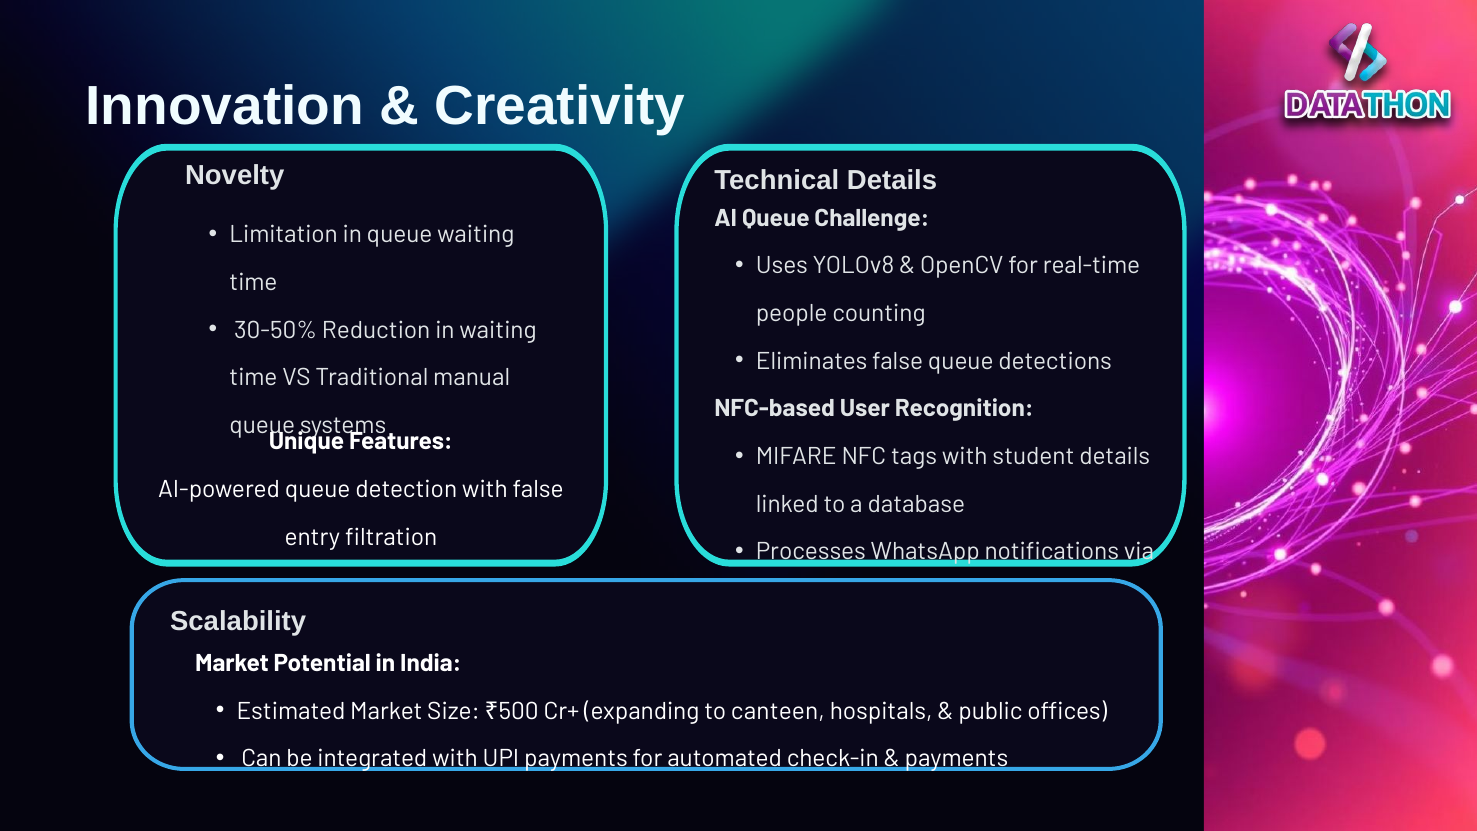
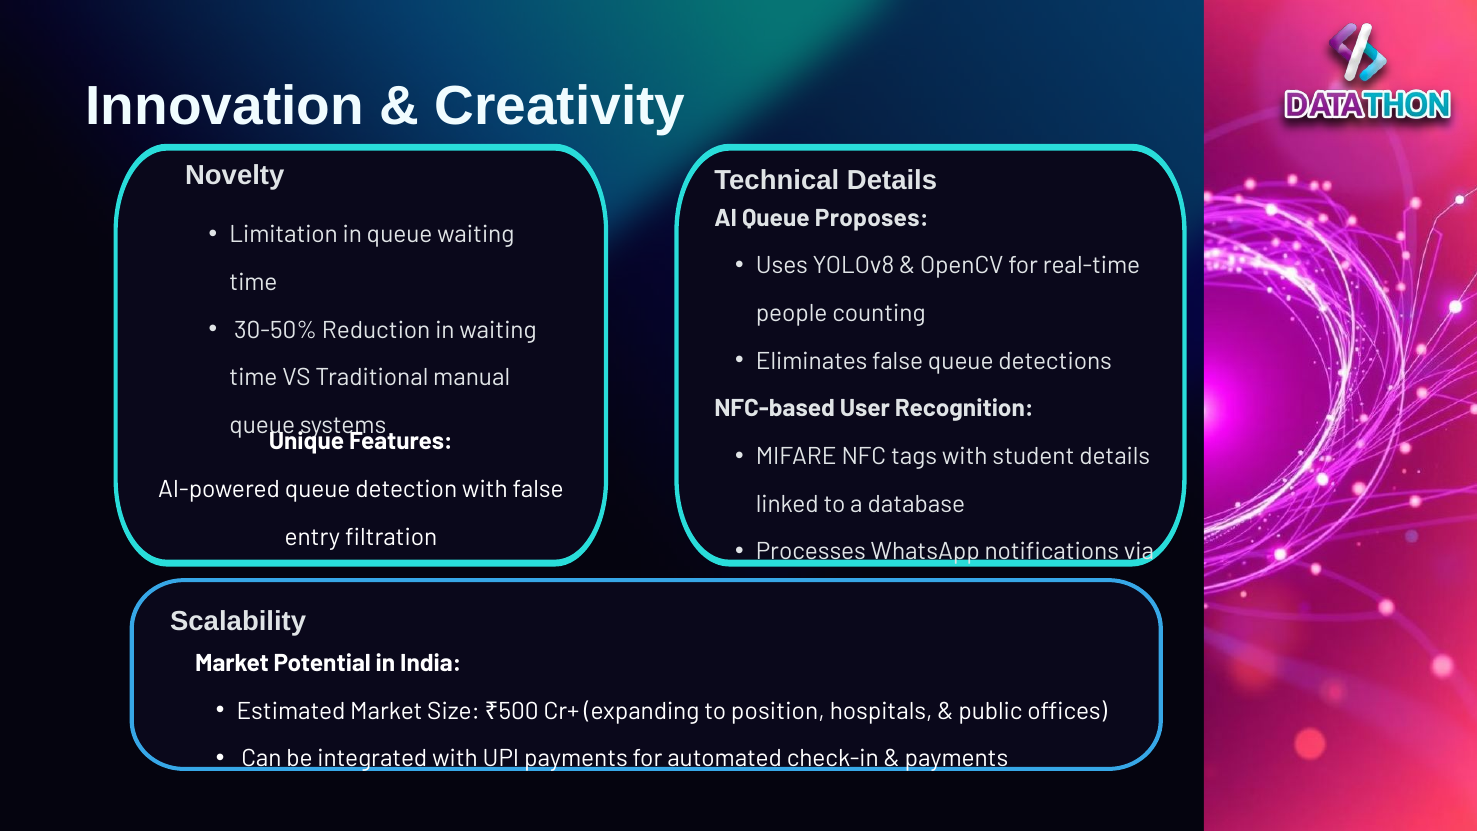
Challenge: Challenge -> Proposes
canteen: canteen -> position
